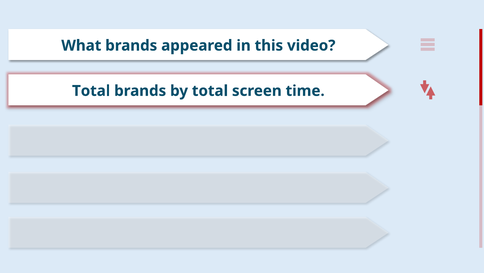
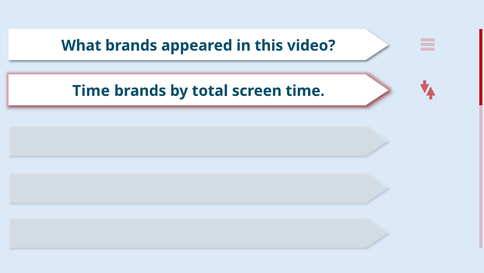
Total at (91, 91): Total -> Time
